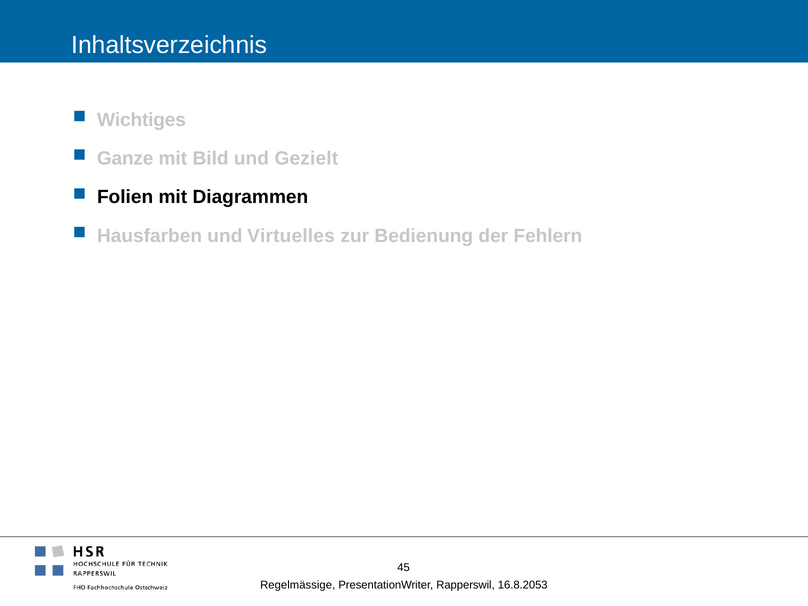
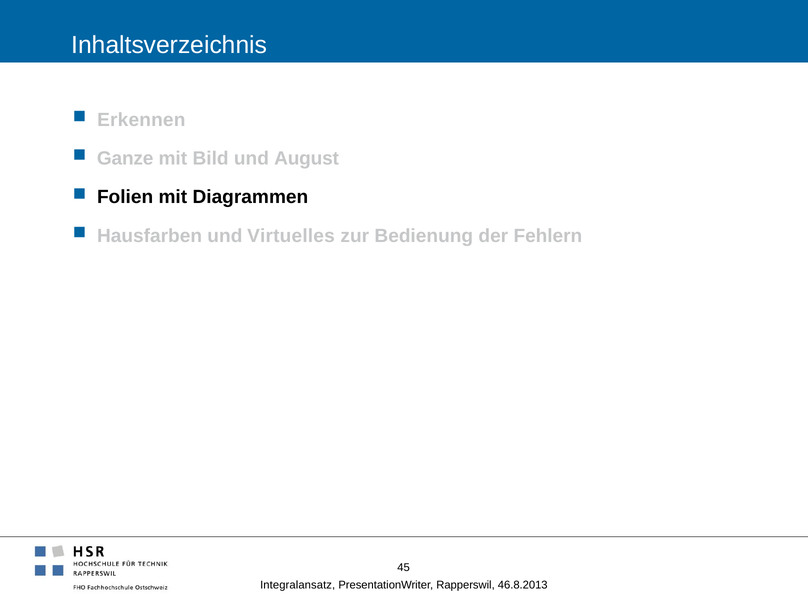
Wichtiges: Wichtiges -> Erkennen
Gezielt: Gezielt -> August
Regelmässige: Regelmässige -> Integralansatz
16.8.2053: 16.8.2053 -> 46.8.2013
